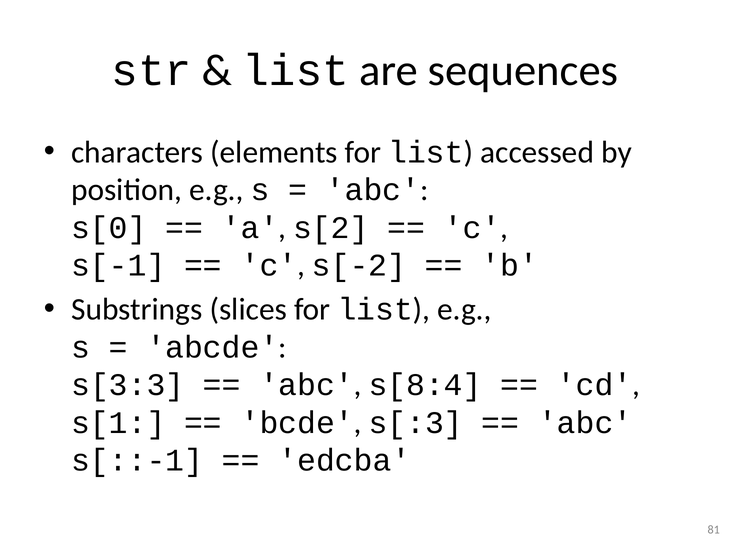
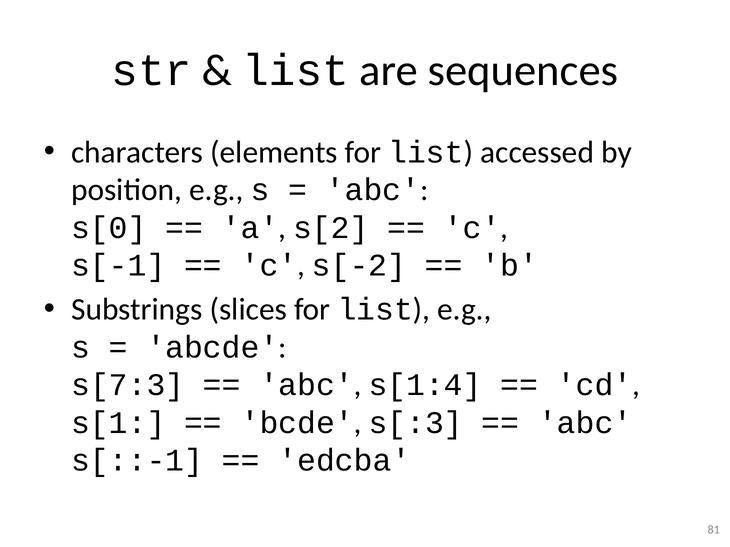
s[3:3: s[3:3 -> s[7:3
s[8:4: s[8:4 -> s[1:4
